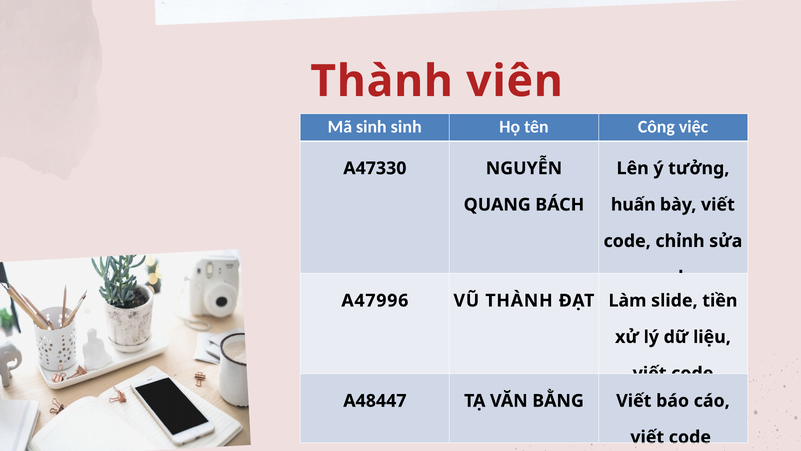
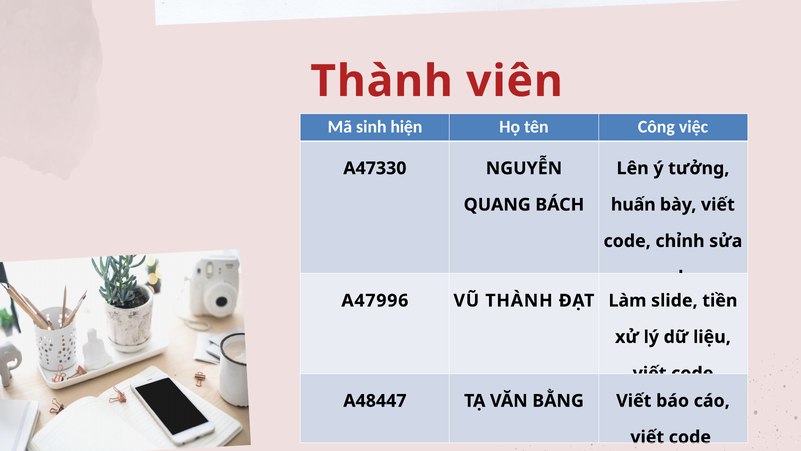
sinh sinh: sinh -> hiện
